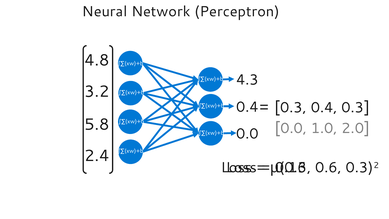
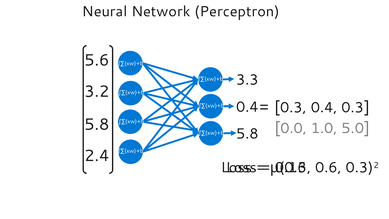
4.8: 4.8 -> 5.6
4.3: 4.3 -> 3.3
2.0: 2.0 -> 5.0
0.0 at (247, 134): 0.0 -> 5.8
